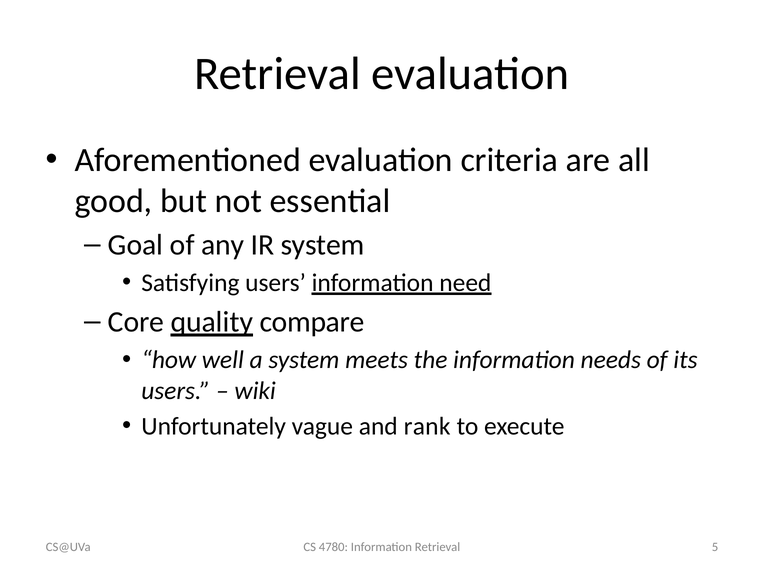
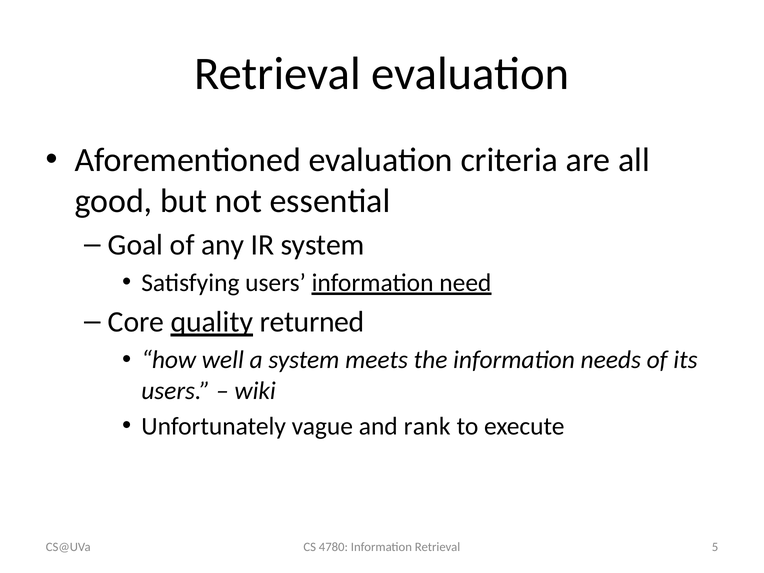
compare: compare -> returned
